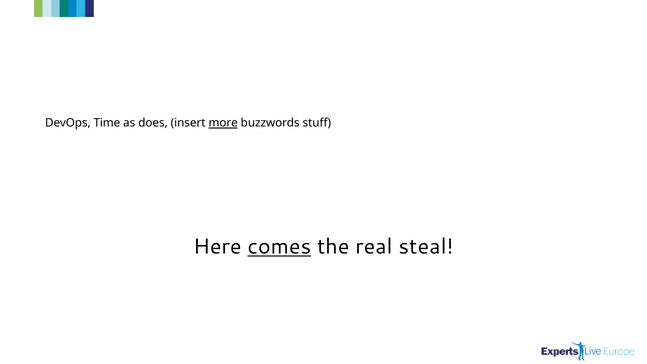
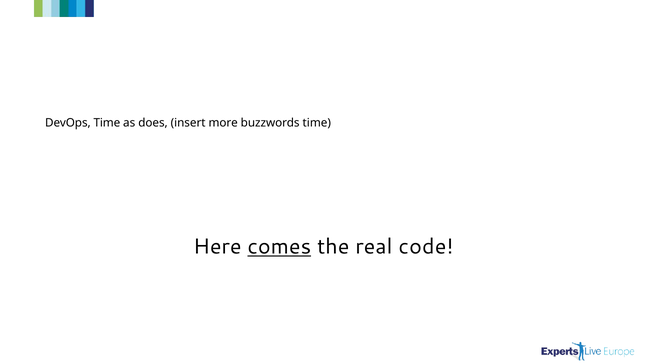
more underline: present -> none
buzzwords stuff: stuff -> time
steal: steal -> code
